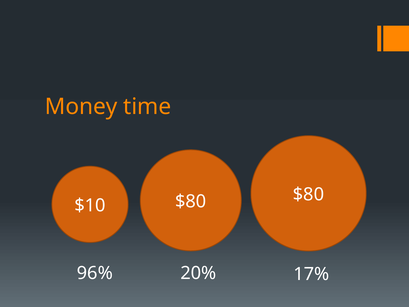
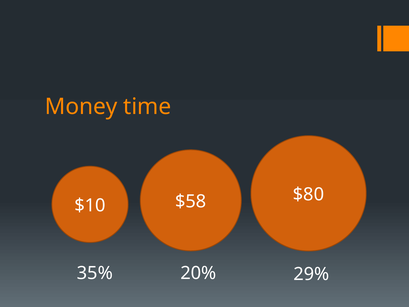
$10 $80: $80 -> $58
96%: 96% -> 35%
17%: 17% -> 29%
